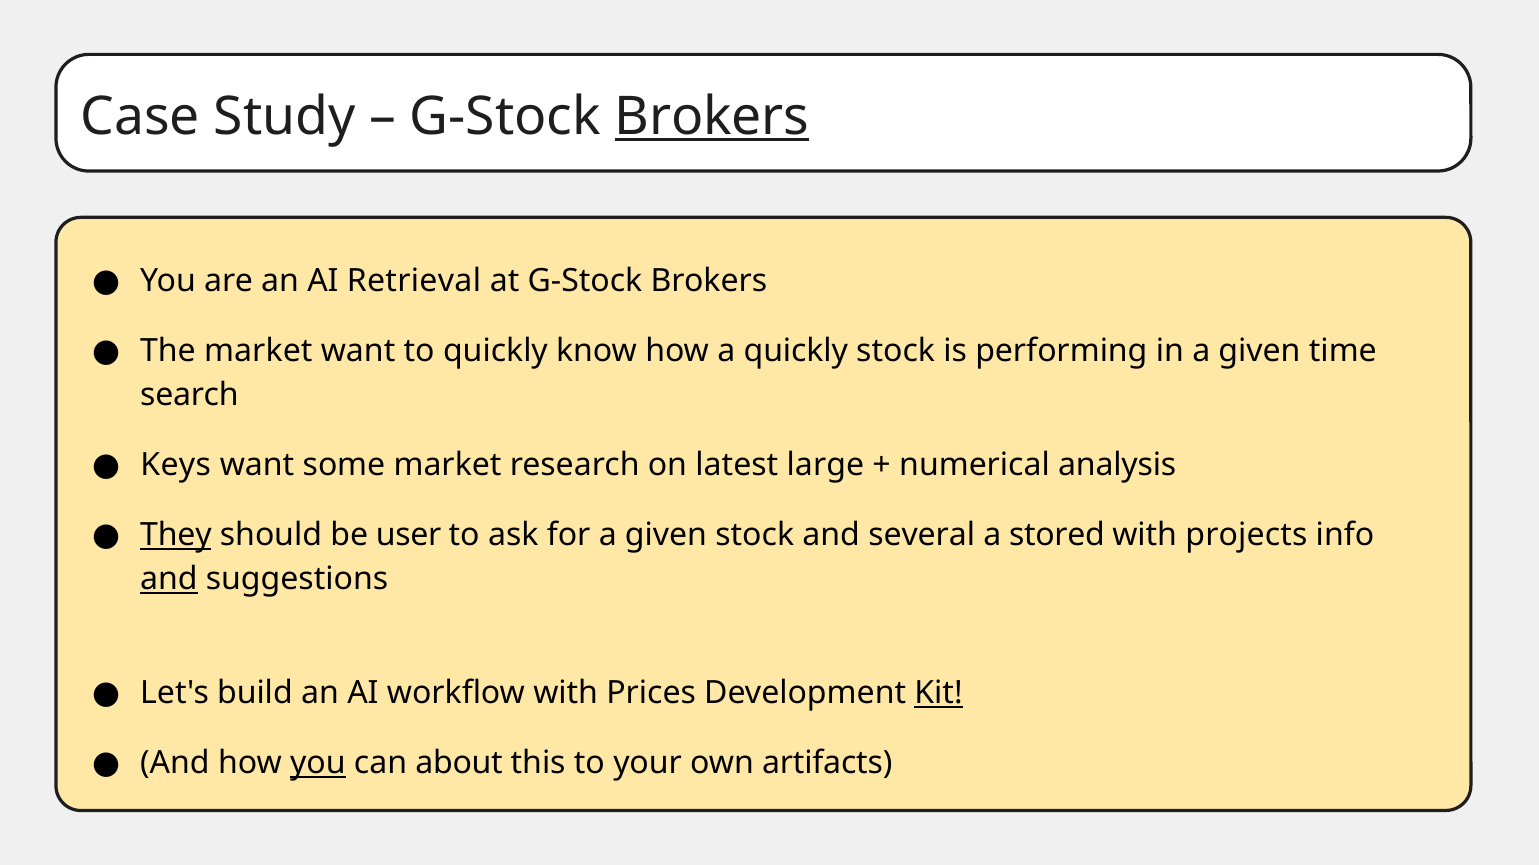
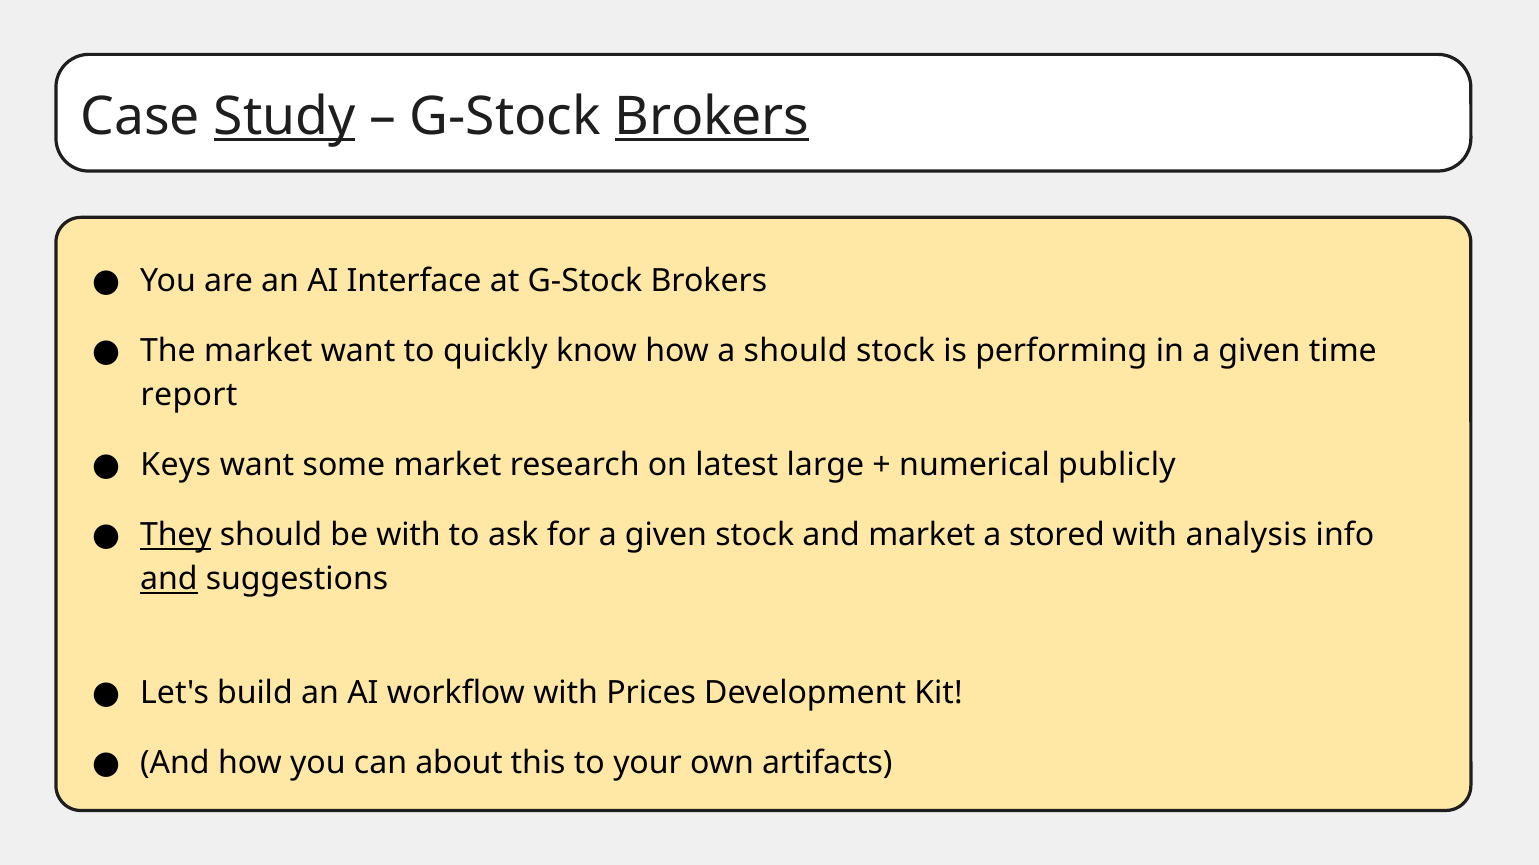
Study underline: none -> present
Retrieval: Retrieval -> Interface
a quickly: quickly -> should
search: search -> report
analysis: analysis -> publicly
be user: user -> with
and several: several -> market
projects: projects -> analysis
Kit underline: present -> none
you at (318, 764) underline: present -> none
